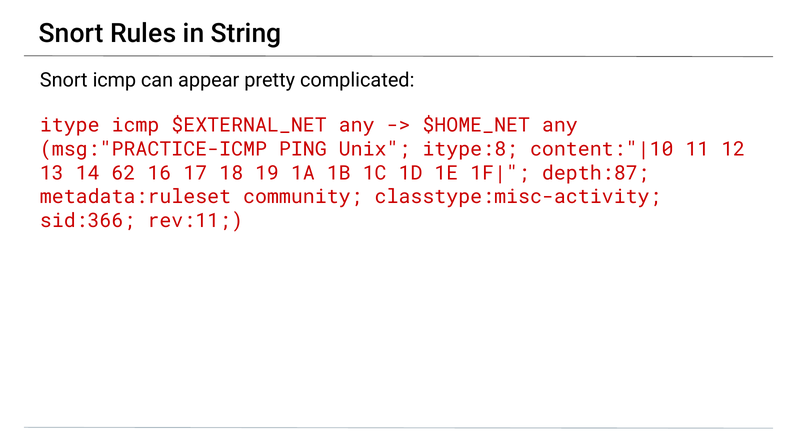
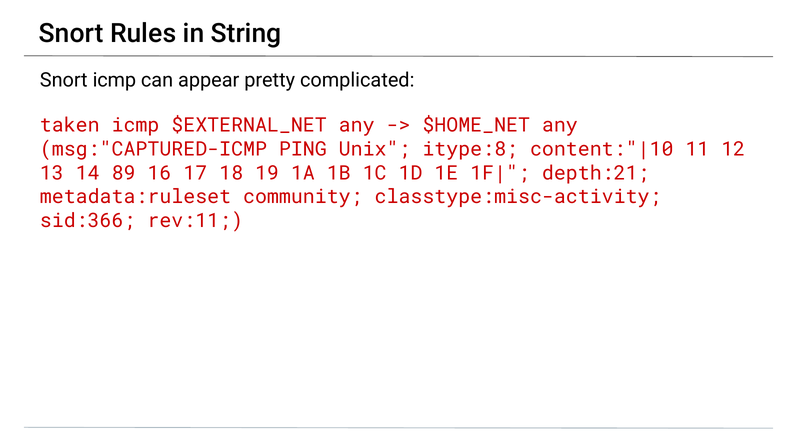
itype: itype -> taken
msg:"PRACTICE-ICMP: msg:"PRACTICE-ICMP -> msg:"CAPTURED-ICMP
62: 62 -> 89
depth:87: depth:87 -> depth:21
